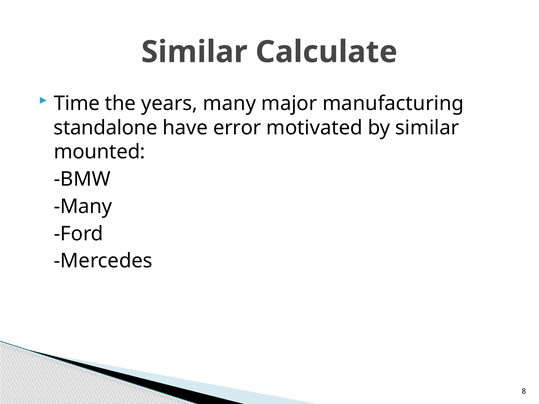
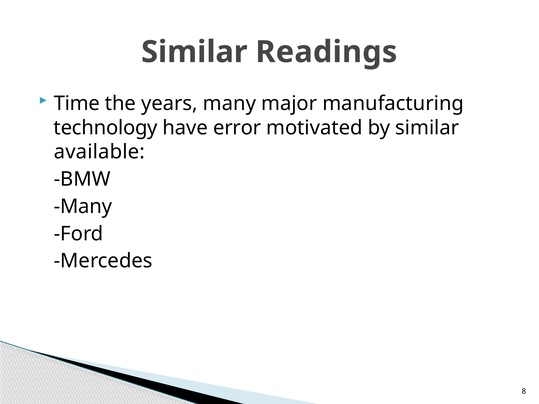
Calculate: Calculate -> Readings
standalone: standalone -> technology
mounted: mounted -> available
